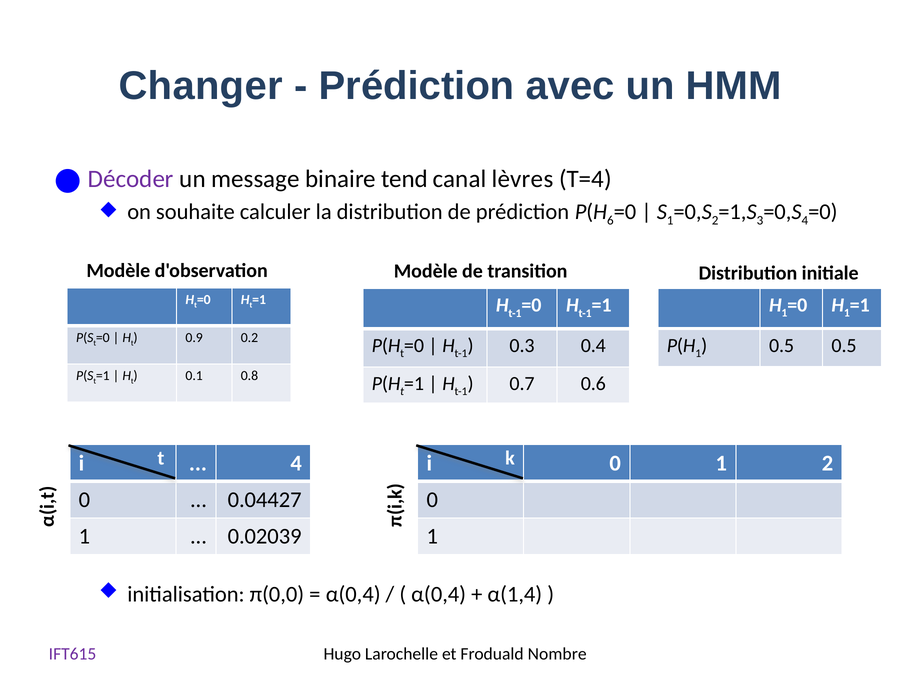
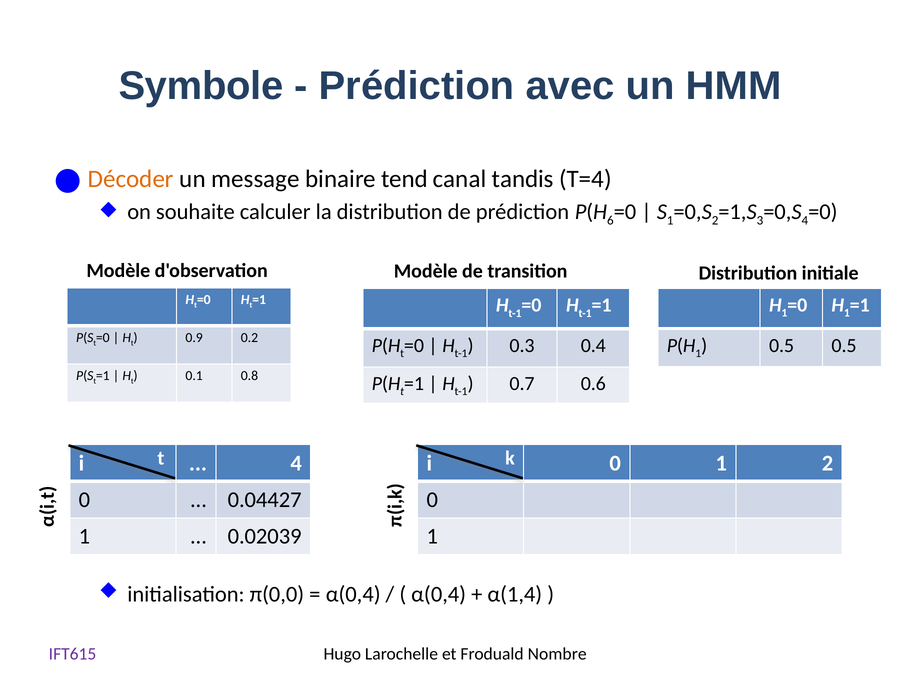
Changer: Changer -> Symbole
Décoder colour: purple -> orange
lèvres: lèvres -> tandis
